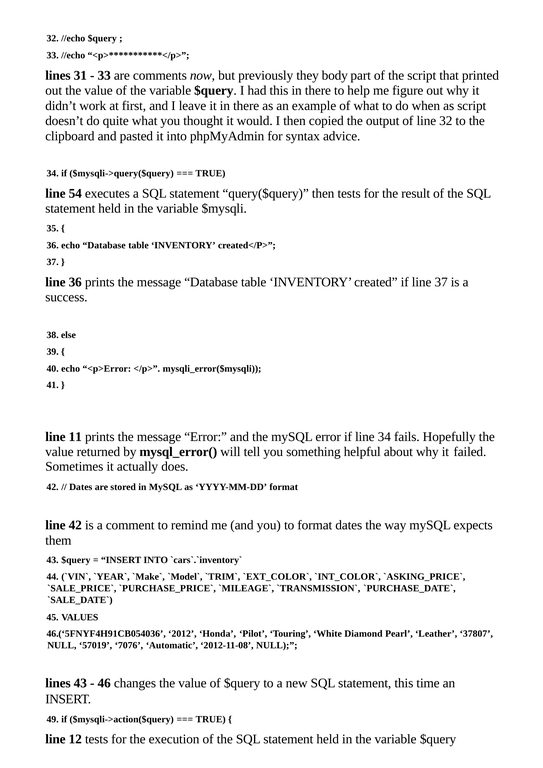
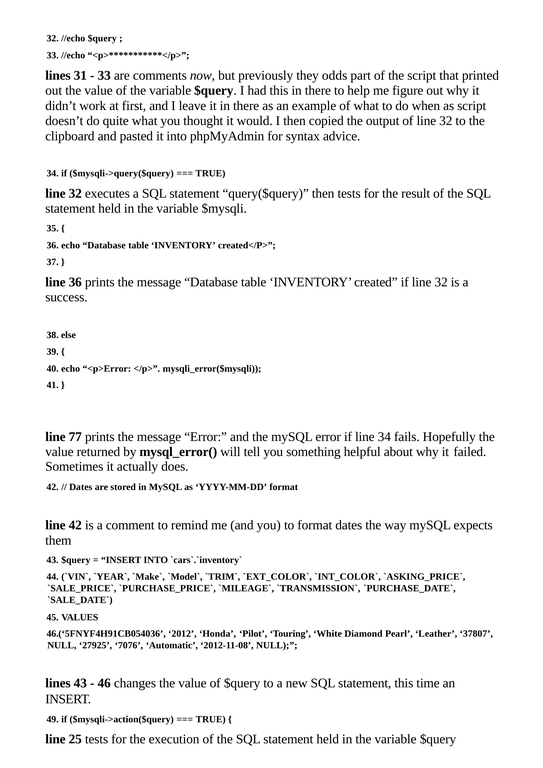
body: body -> odds
54 at (75, 194): 54 -> 32
if line 37: 37 -> 32
11: 11 -> 77
57019: 57019 -> 27925
12: 12 -> 25
